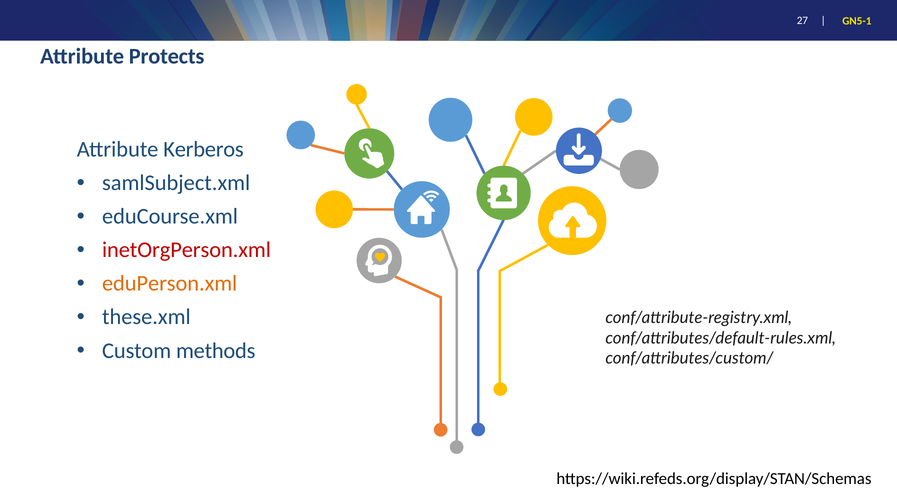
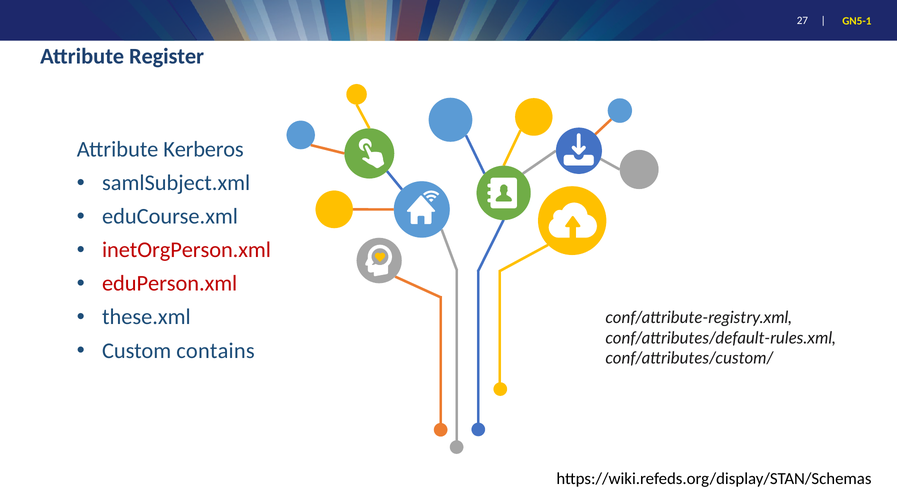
Protects: Protects -> Register
eduPerson.xml colour: orange -> red
methods: methods -> contains
